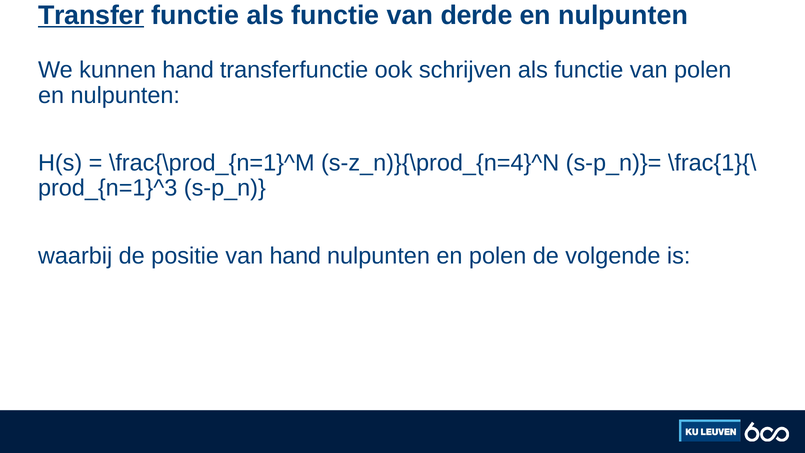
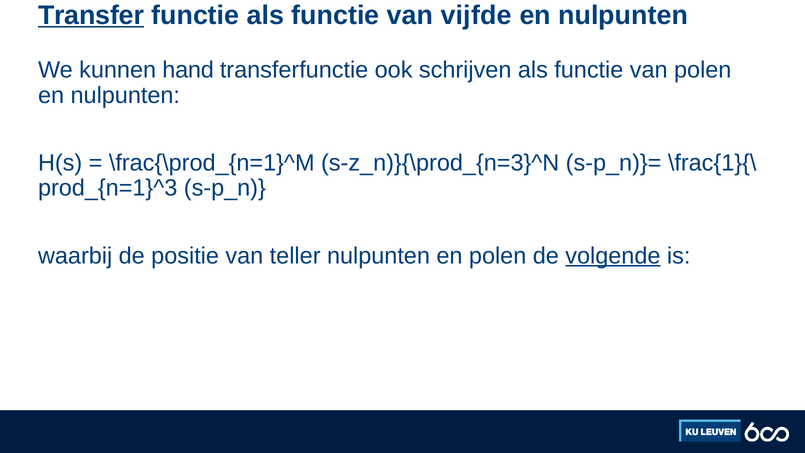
derde: derde -> vijfde
s-z_n)}{\prod_{n=4}^N: s-z_n)}{\prod_{n=4}^N -> s-z_n)}{\prod_{n=3}^N
van hand: hand -> teller
volgende underline: none -> present
